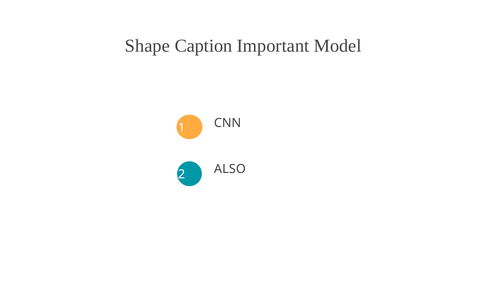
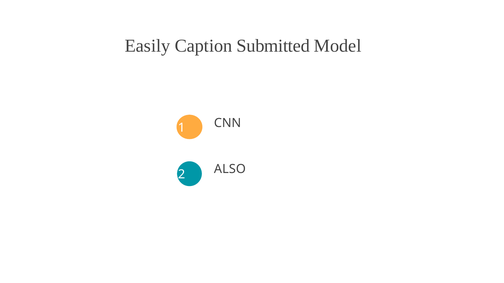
Shape: Shape -> Easily
Important: Important -> Submitted
